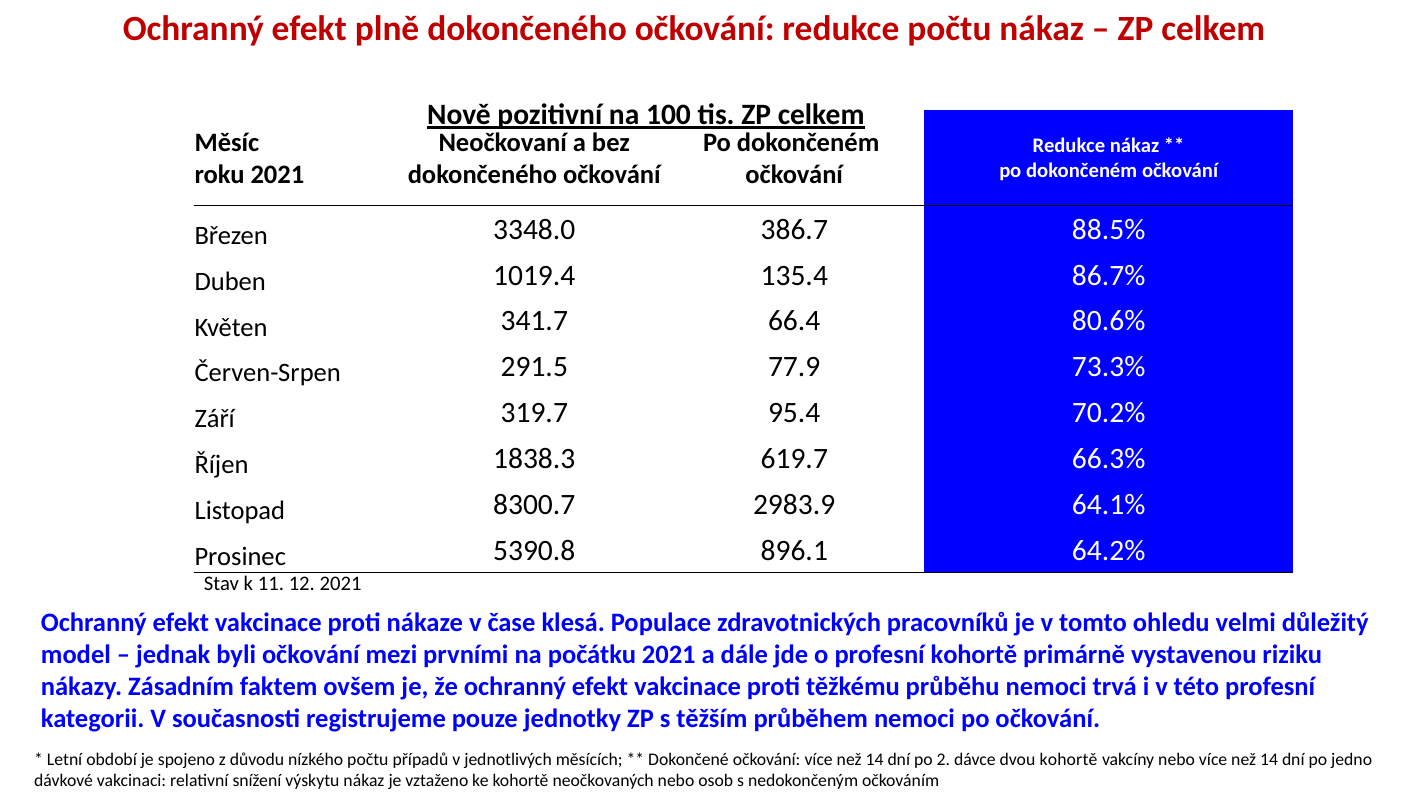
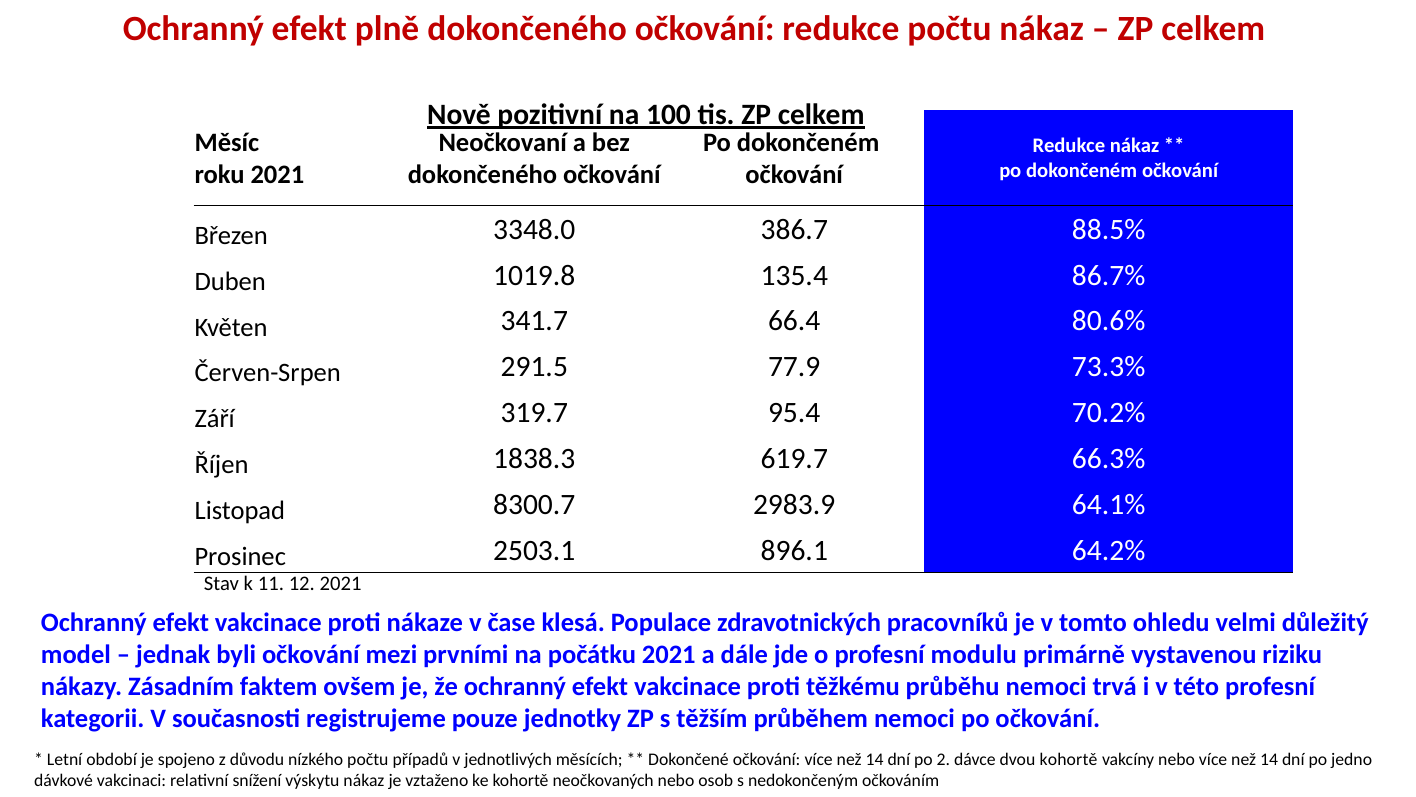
1019.4: 1019.4 -> 1019.8
5390.8: 5390.8 -> 2503.1
profesní kohortě: kohortě -> modulu
